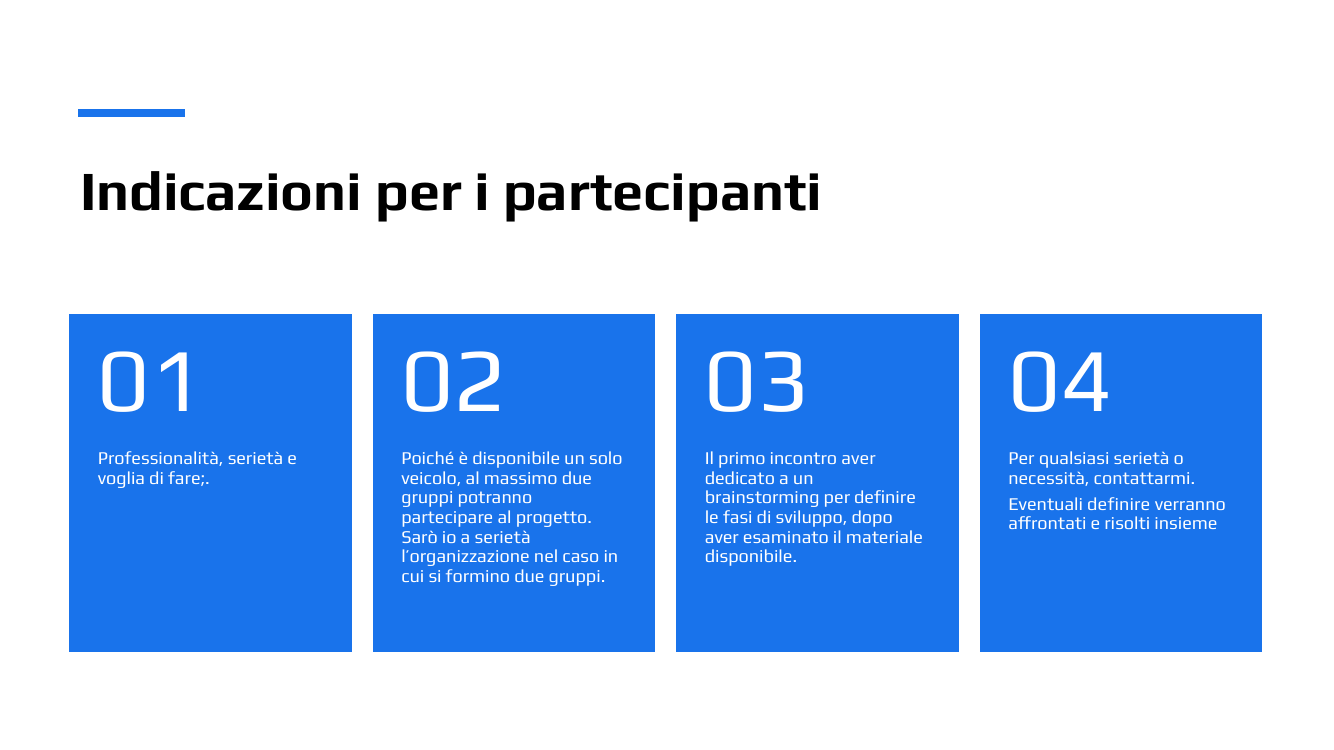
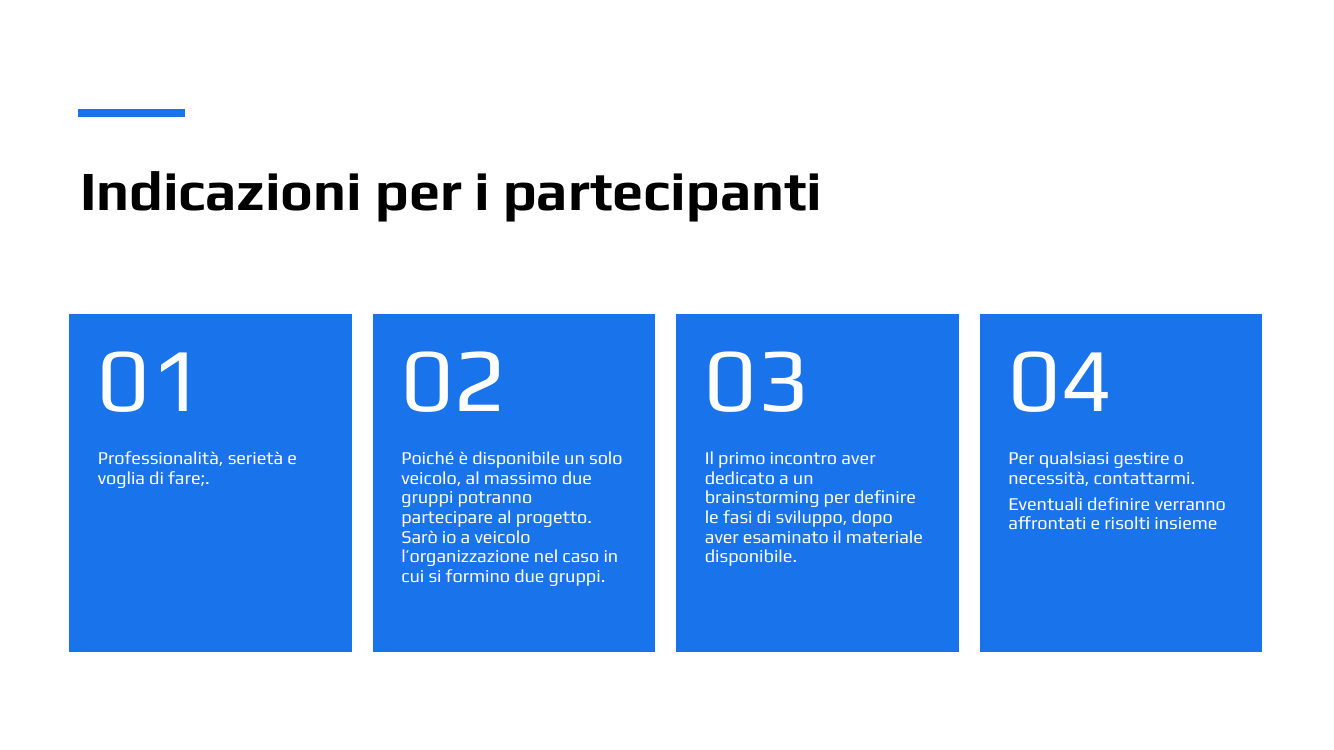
qualsiasi serietà: serietà -> gestire
a serietà: serietà -> veicolo
